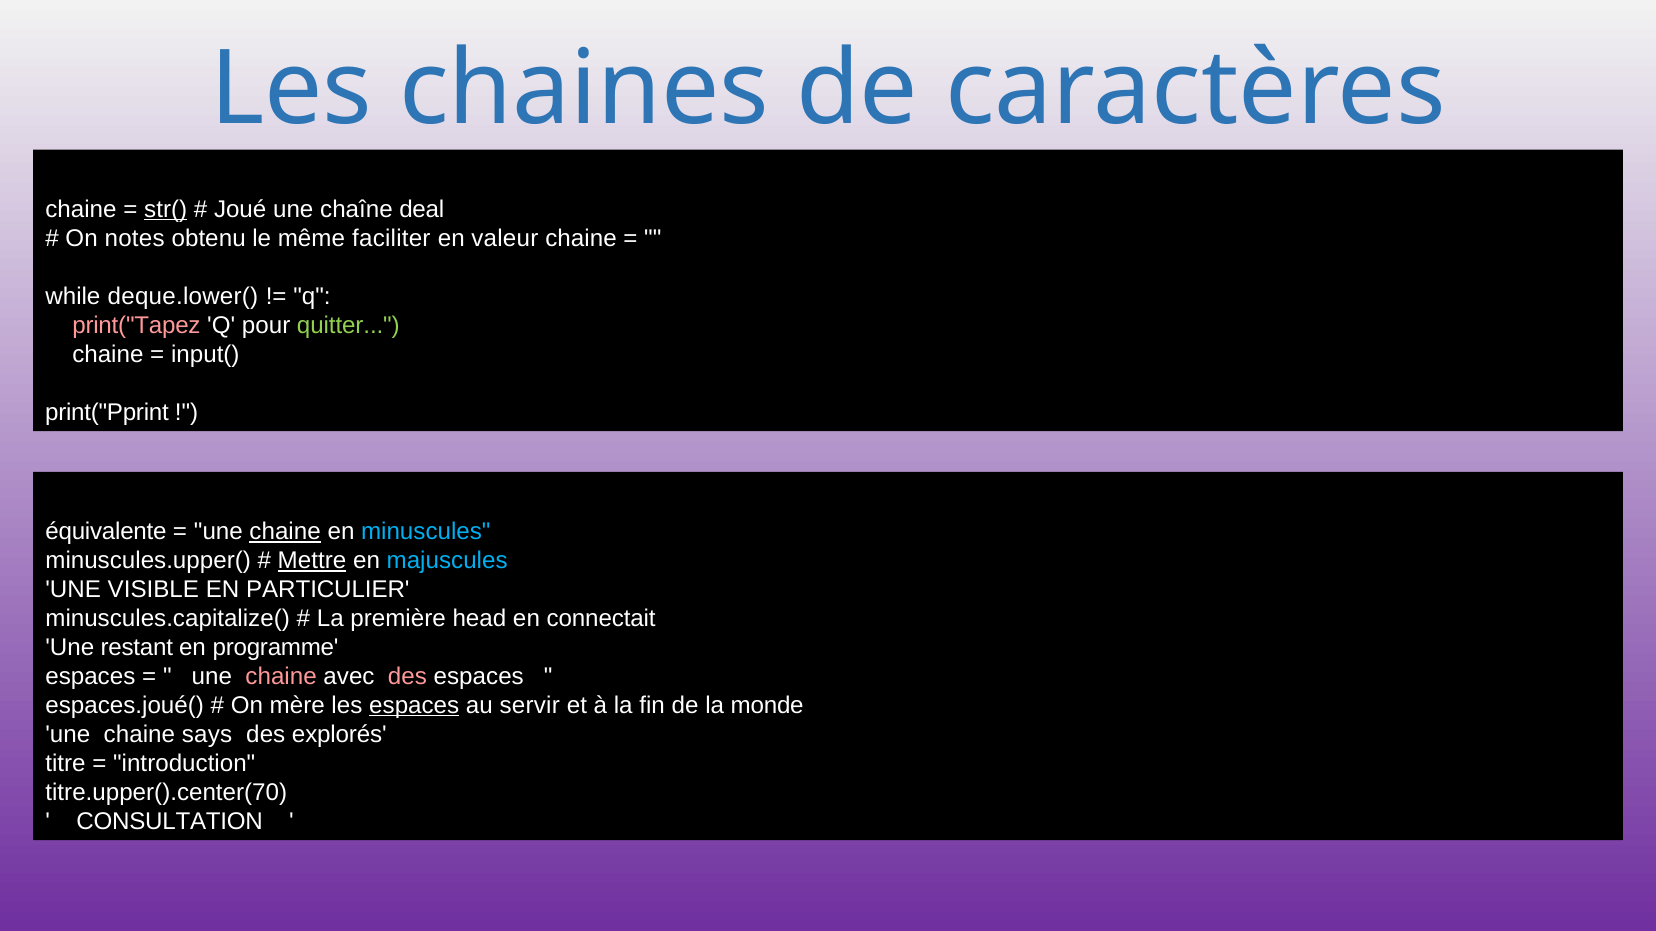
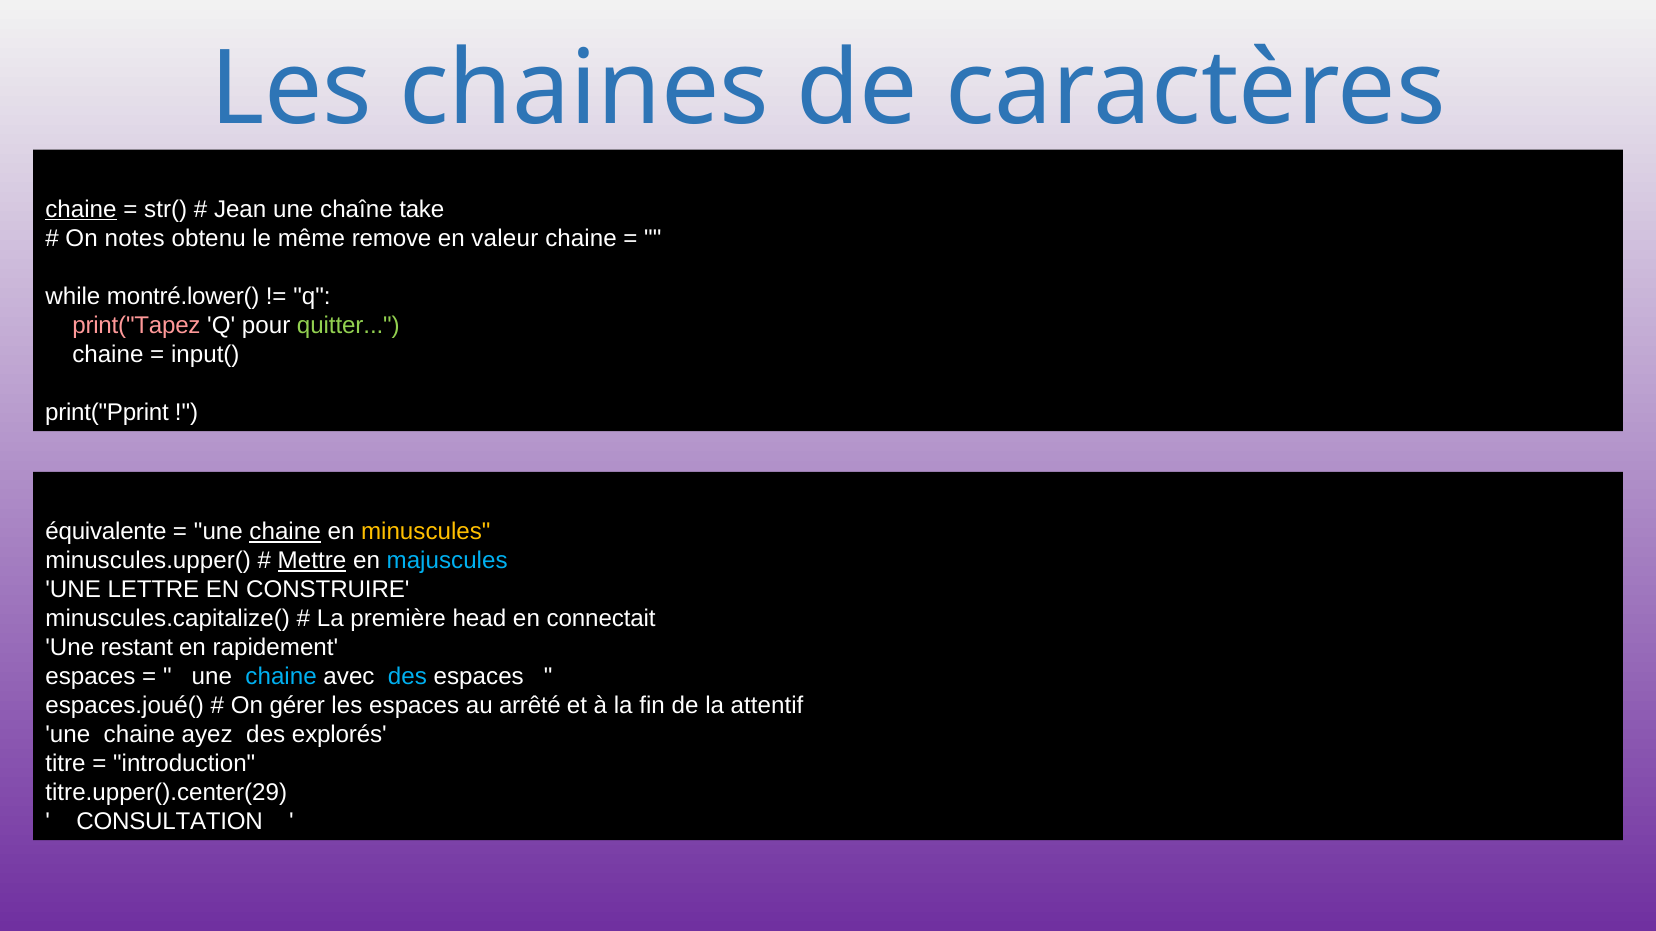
chaine at (81, 209) underline: none -> present
str( underline: present -> none
Joué: Joué -> Jean
deal: deal -> take
faciliter: faciliter -> remove
deque.lower(: deque.lower( -> montré.lower(
minuscules colour: light blue -> yellow
VISIBLE: VISIBLE -> LETTRE
PARTICULIER: PARTICULIER -> CONSTRUIRE
programme: programme -> rapidement
chaine at (281, 677) colour: pink -> light blue
des at (407, 677) colour: pink -> light blue
mère: mère -> gérer
espaces at (414, 706) underline: present -> none
servir: servir -> arrêté
monde: monde -> attentif
says: says -> ayez
titre.upper().center(70: titre.upper().center(70 -> titre.upper().center(29
